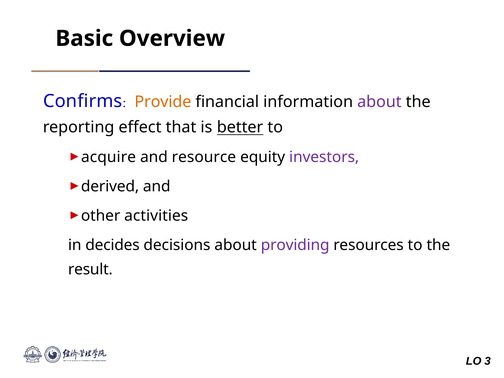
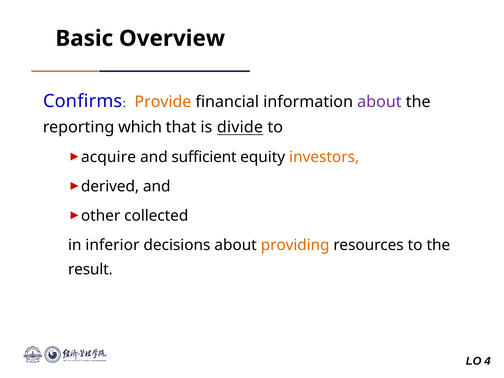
effect: effect -> which
better: better -> divide
resource: resource -> sufficient
investors colour: purple -> orange
activities: activities -> collected
decides: decides -> inferior
providing colour: purple -> orange
3: 3 -> 4
